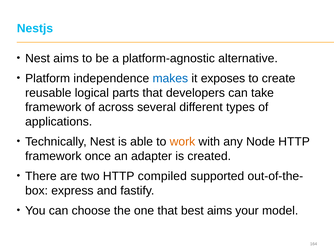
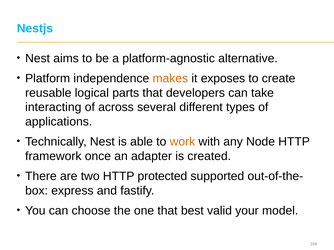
makes colour: blue -> orange
framework at (53, 107): framework -> interacting
compiled: compiled -> protected
best aims: aims -> valid
